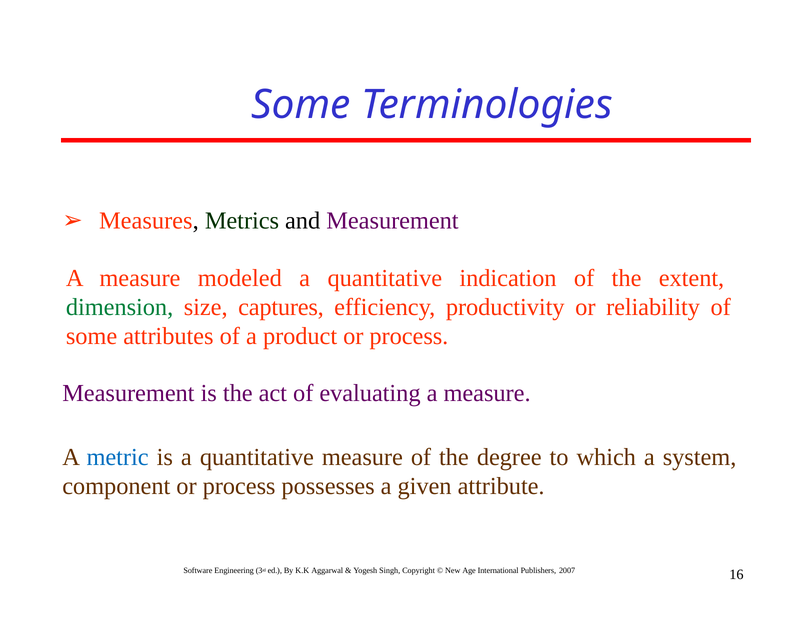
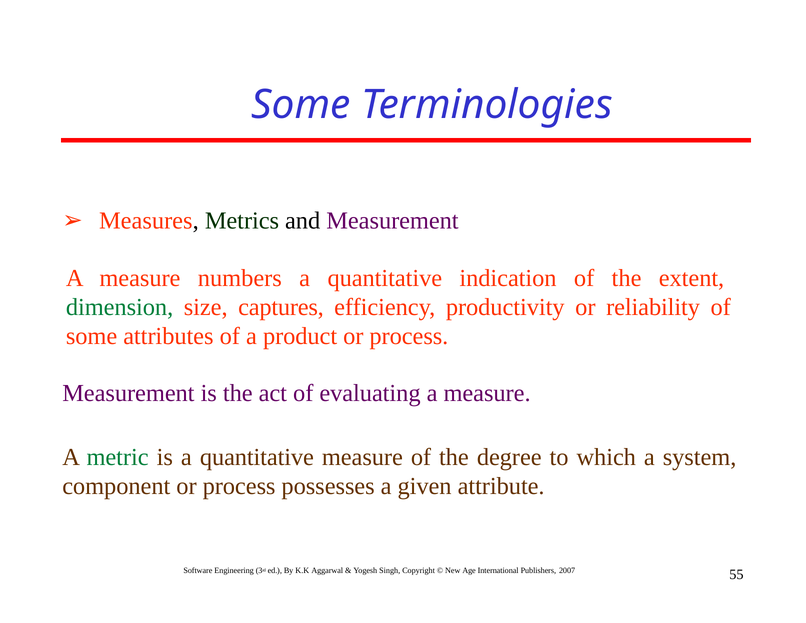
modeled: modeled -> numbers
metric colour: blue -> green
16: 16 -> 55
